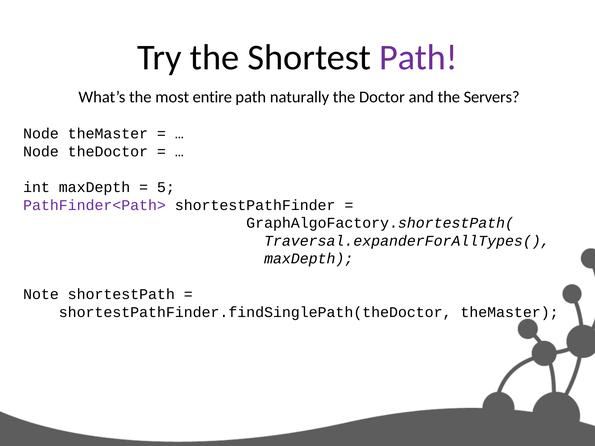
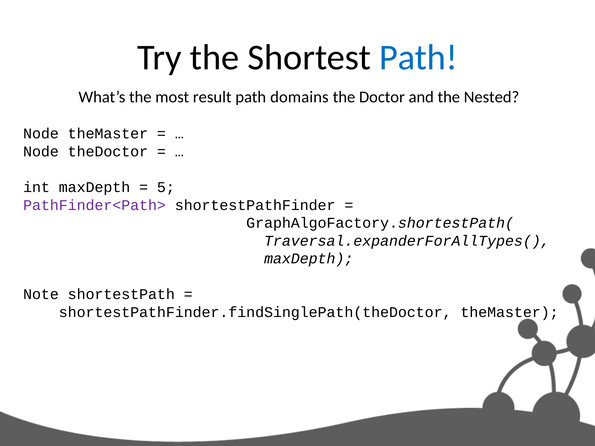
Path at (418, 58) colour: purple -> blue
entire: entire -> result
naturally: naturally -> domains
Servers: Servers -> Nested
